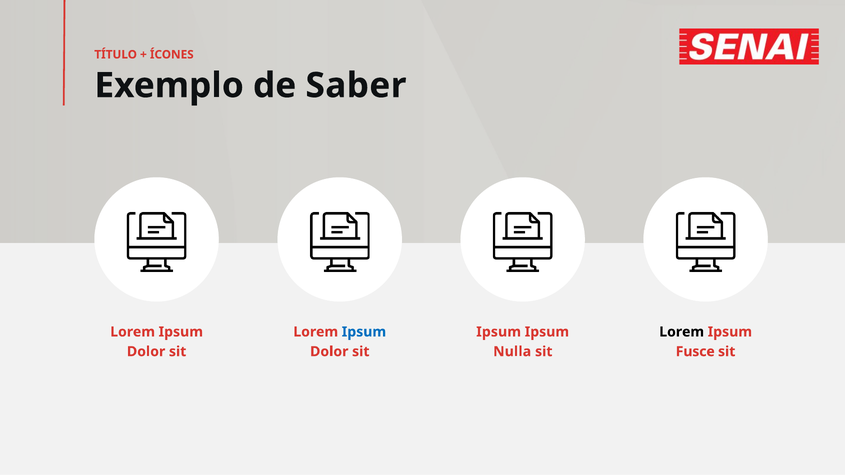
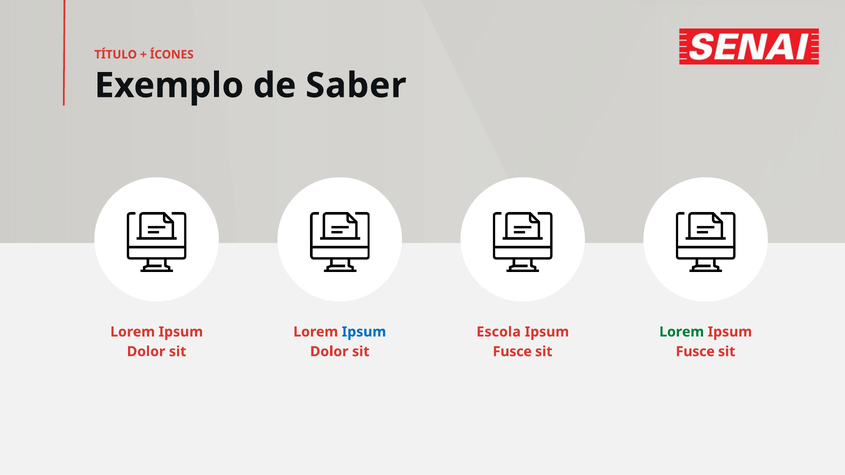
Ipsum at (499, 332): Ipsum -> Escola
Lorem at (682, 332) colour: black -> green
Nulla at (512, 352): Nulla -> Fusce
